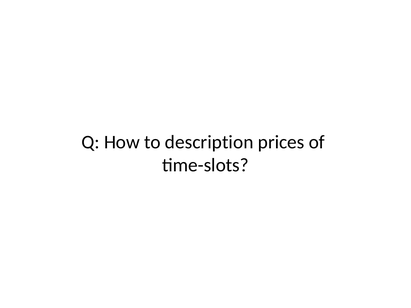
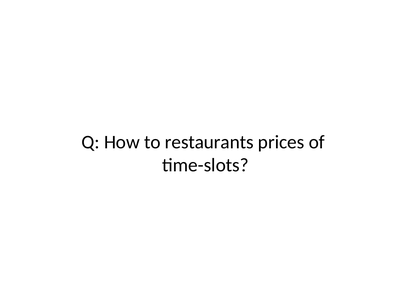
description: description -> restaurants
